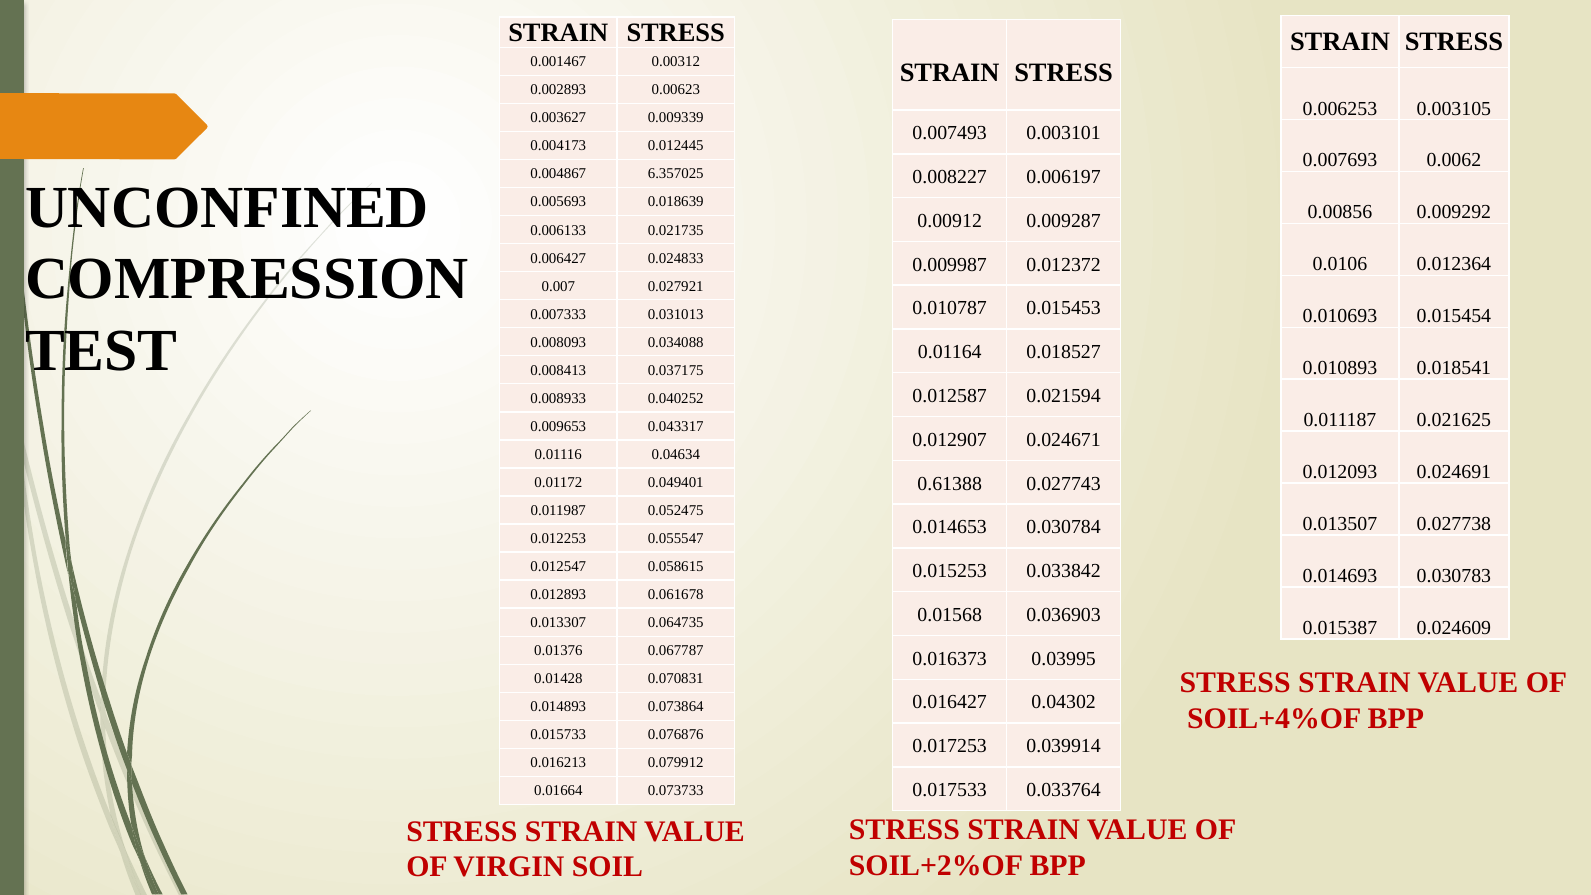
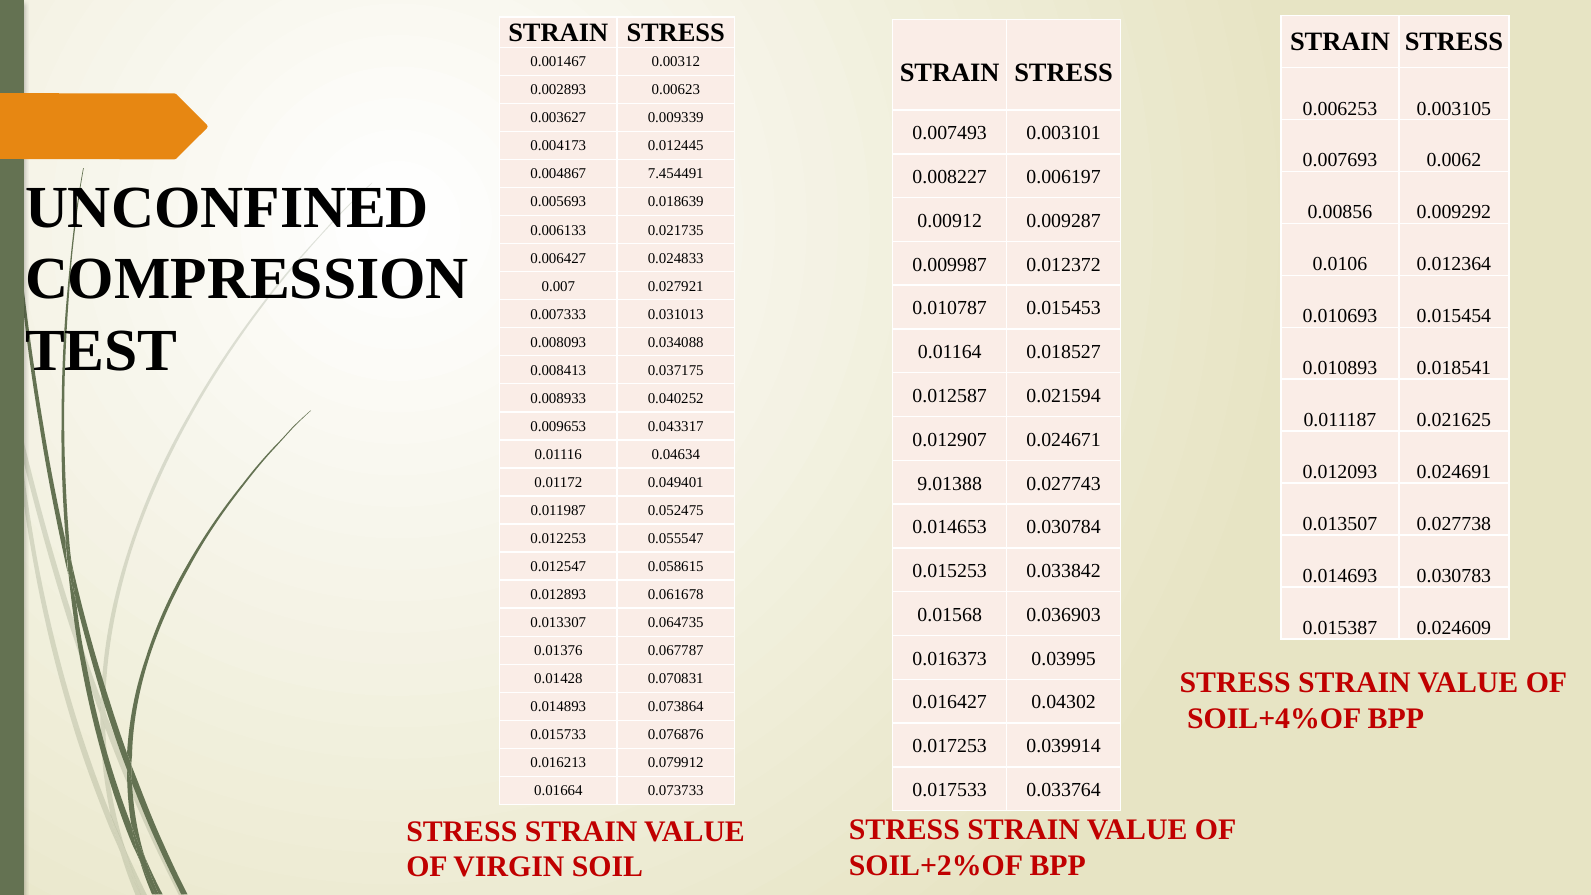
6.357025: 6.357025 -> 7.454491
0.61388: 0.61388 -> 9.01388
